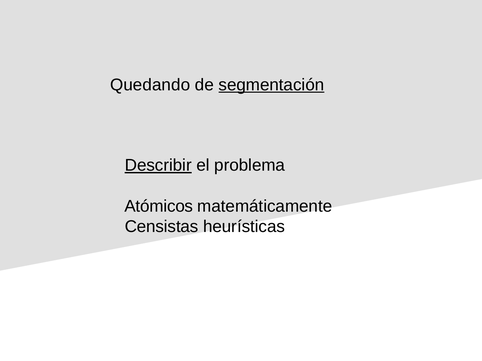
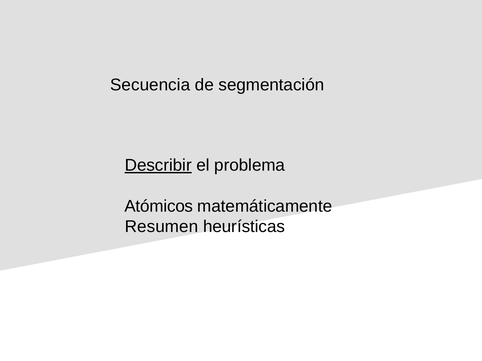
Quedando: Quedando -> Secuencia
segmentación underline: present -> none
Censistas: Censistas -> Resumen
